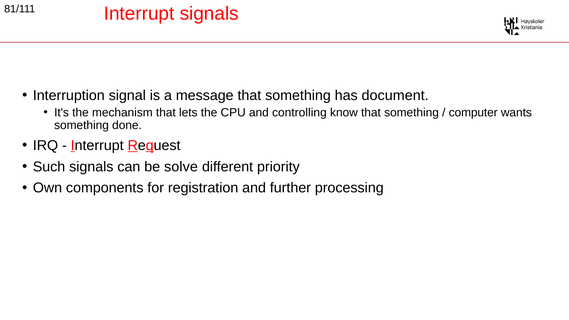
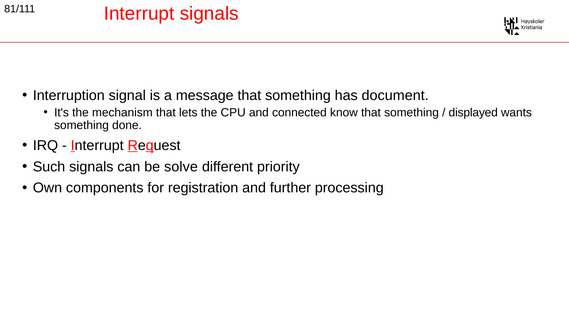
controlling: controlling -> connected
computer: computer -> displayed
